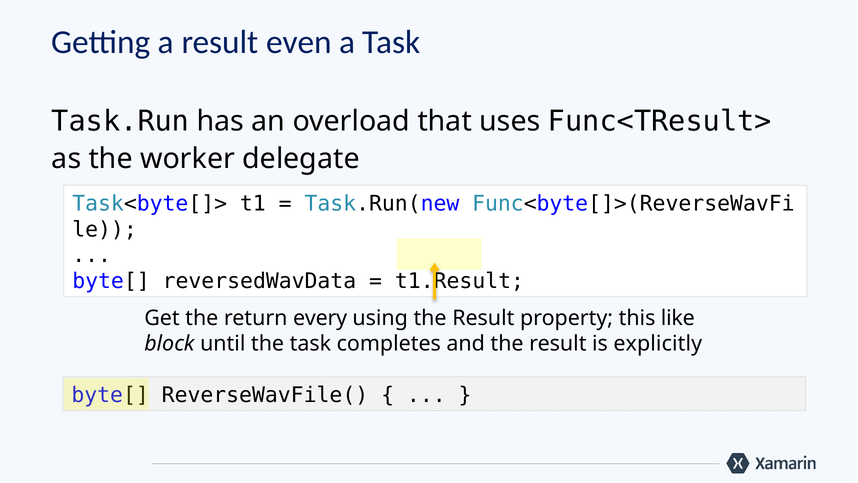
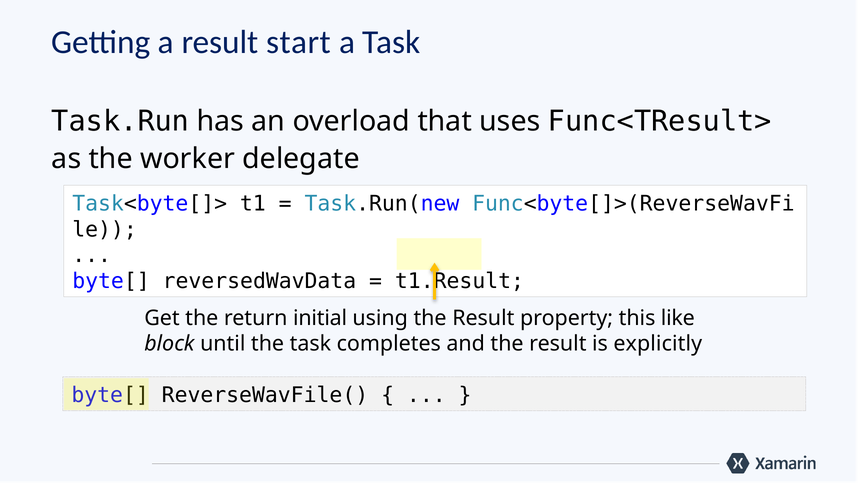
even: even -> start
every: every -> initial
